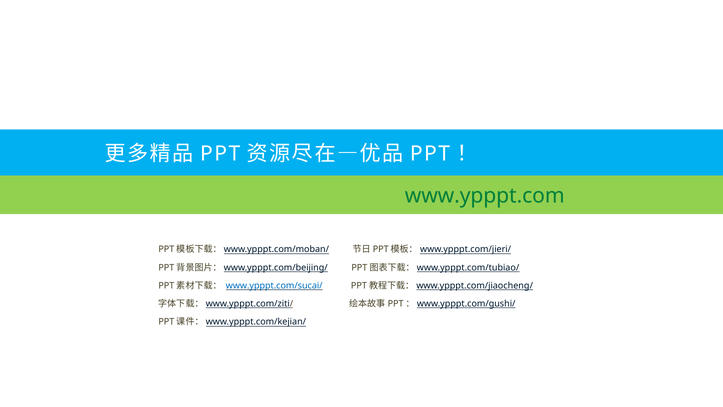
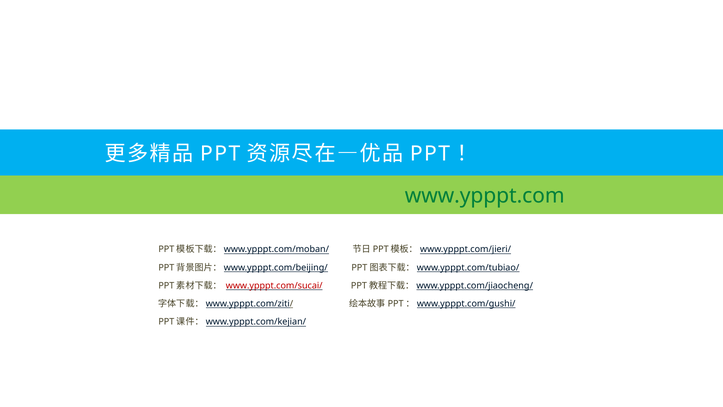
www.ypppt.com/sucai/ colour: blue -> red
